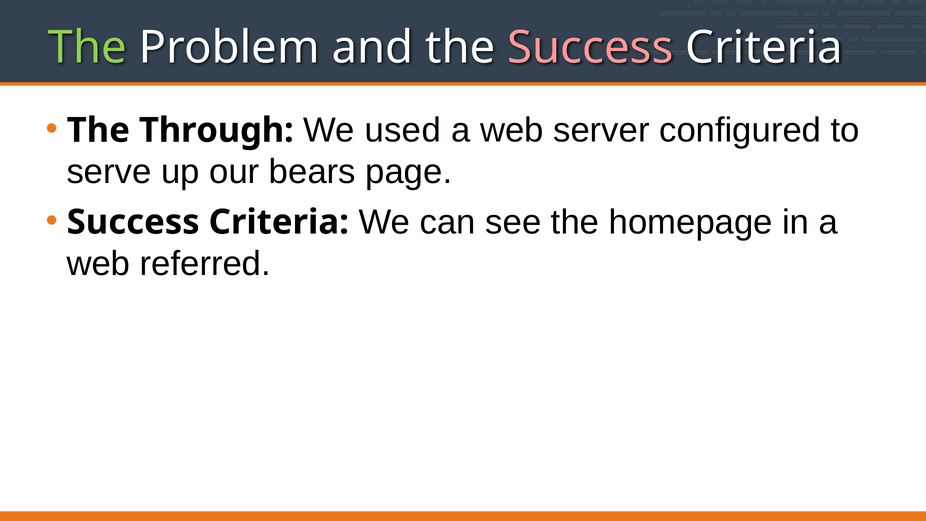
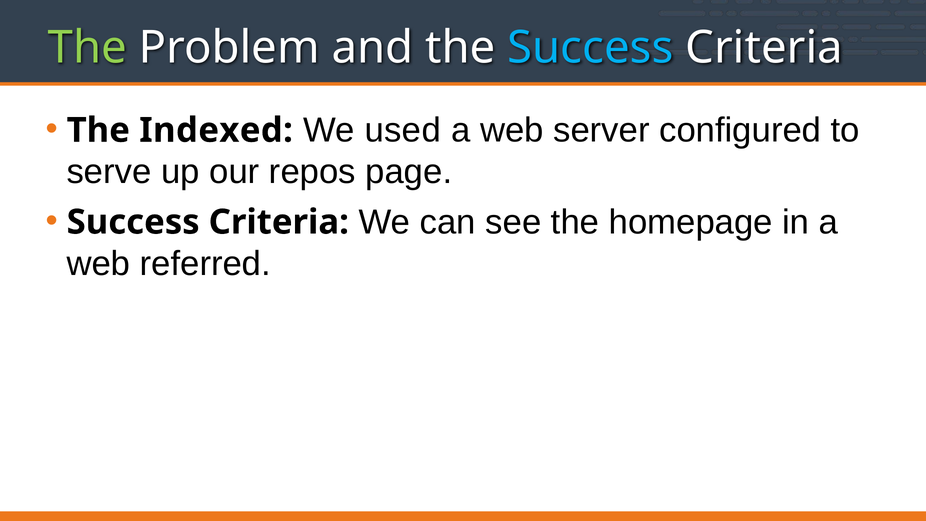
Success at (590, 47) colour: pink -> light blue
Through: Through -> Indexed
bears: bears -> repos
